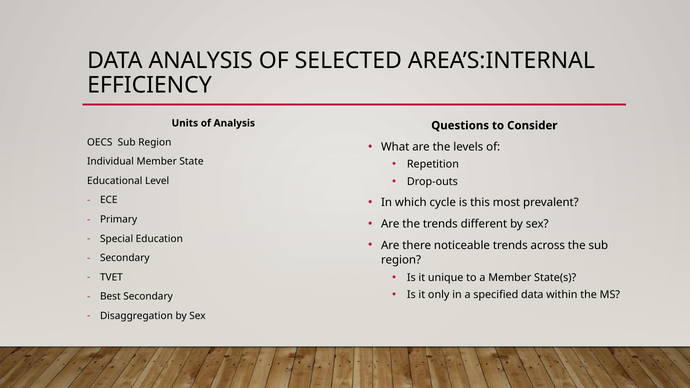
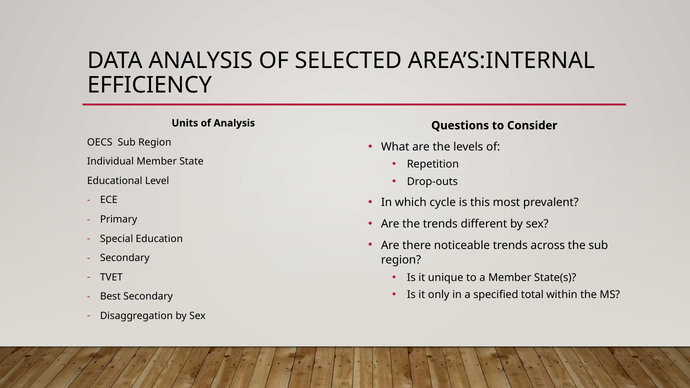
specified data: data -> total
